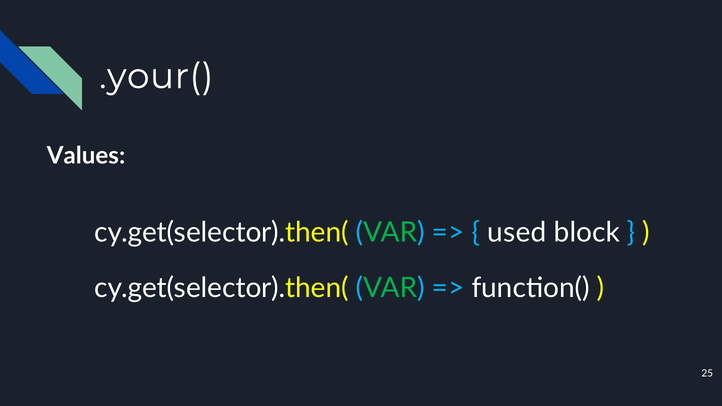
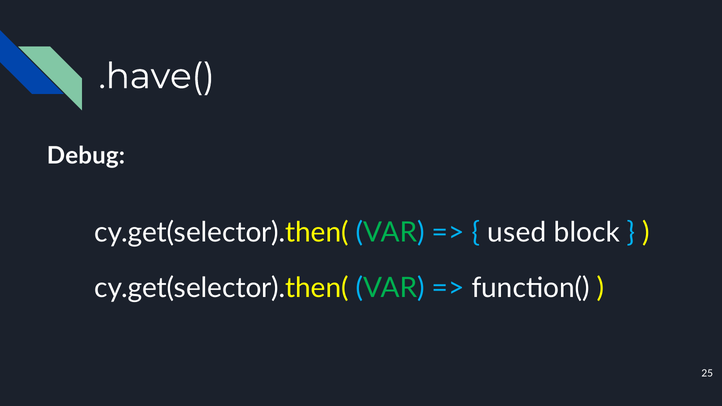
.your(: .your( -> .have(
Values: Values -> Debug
